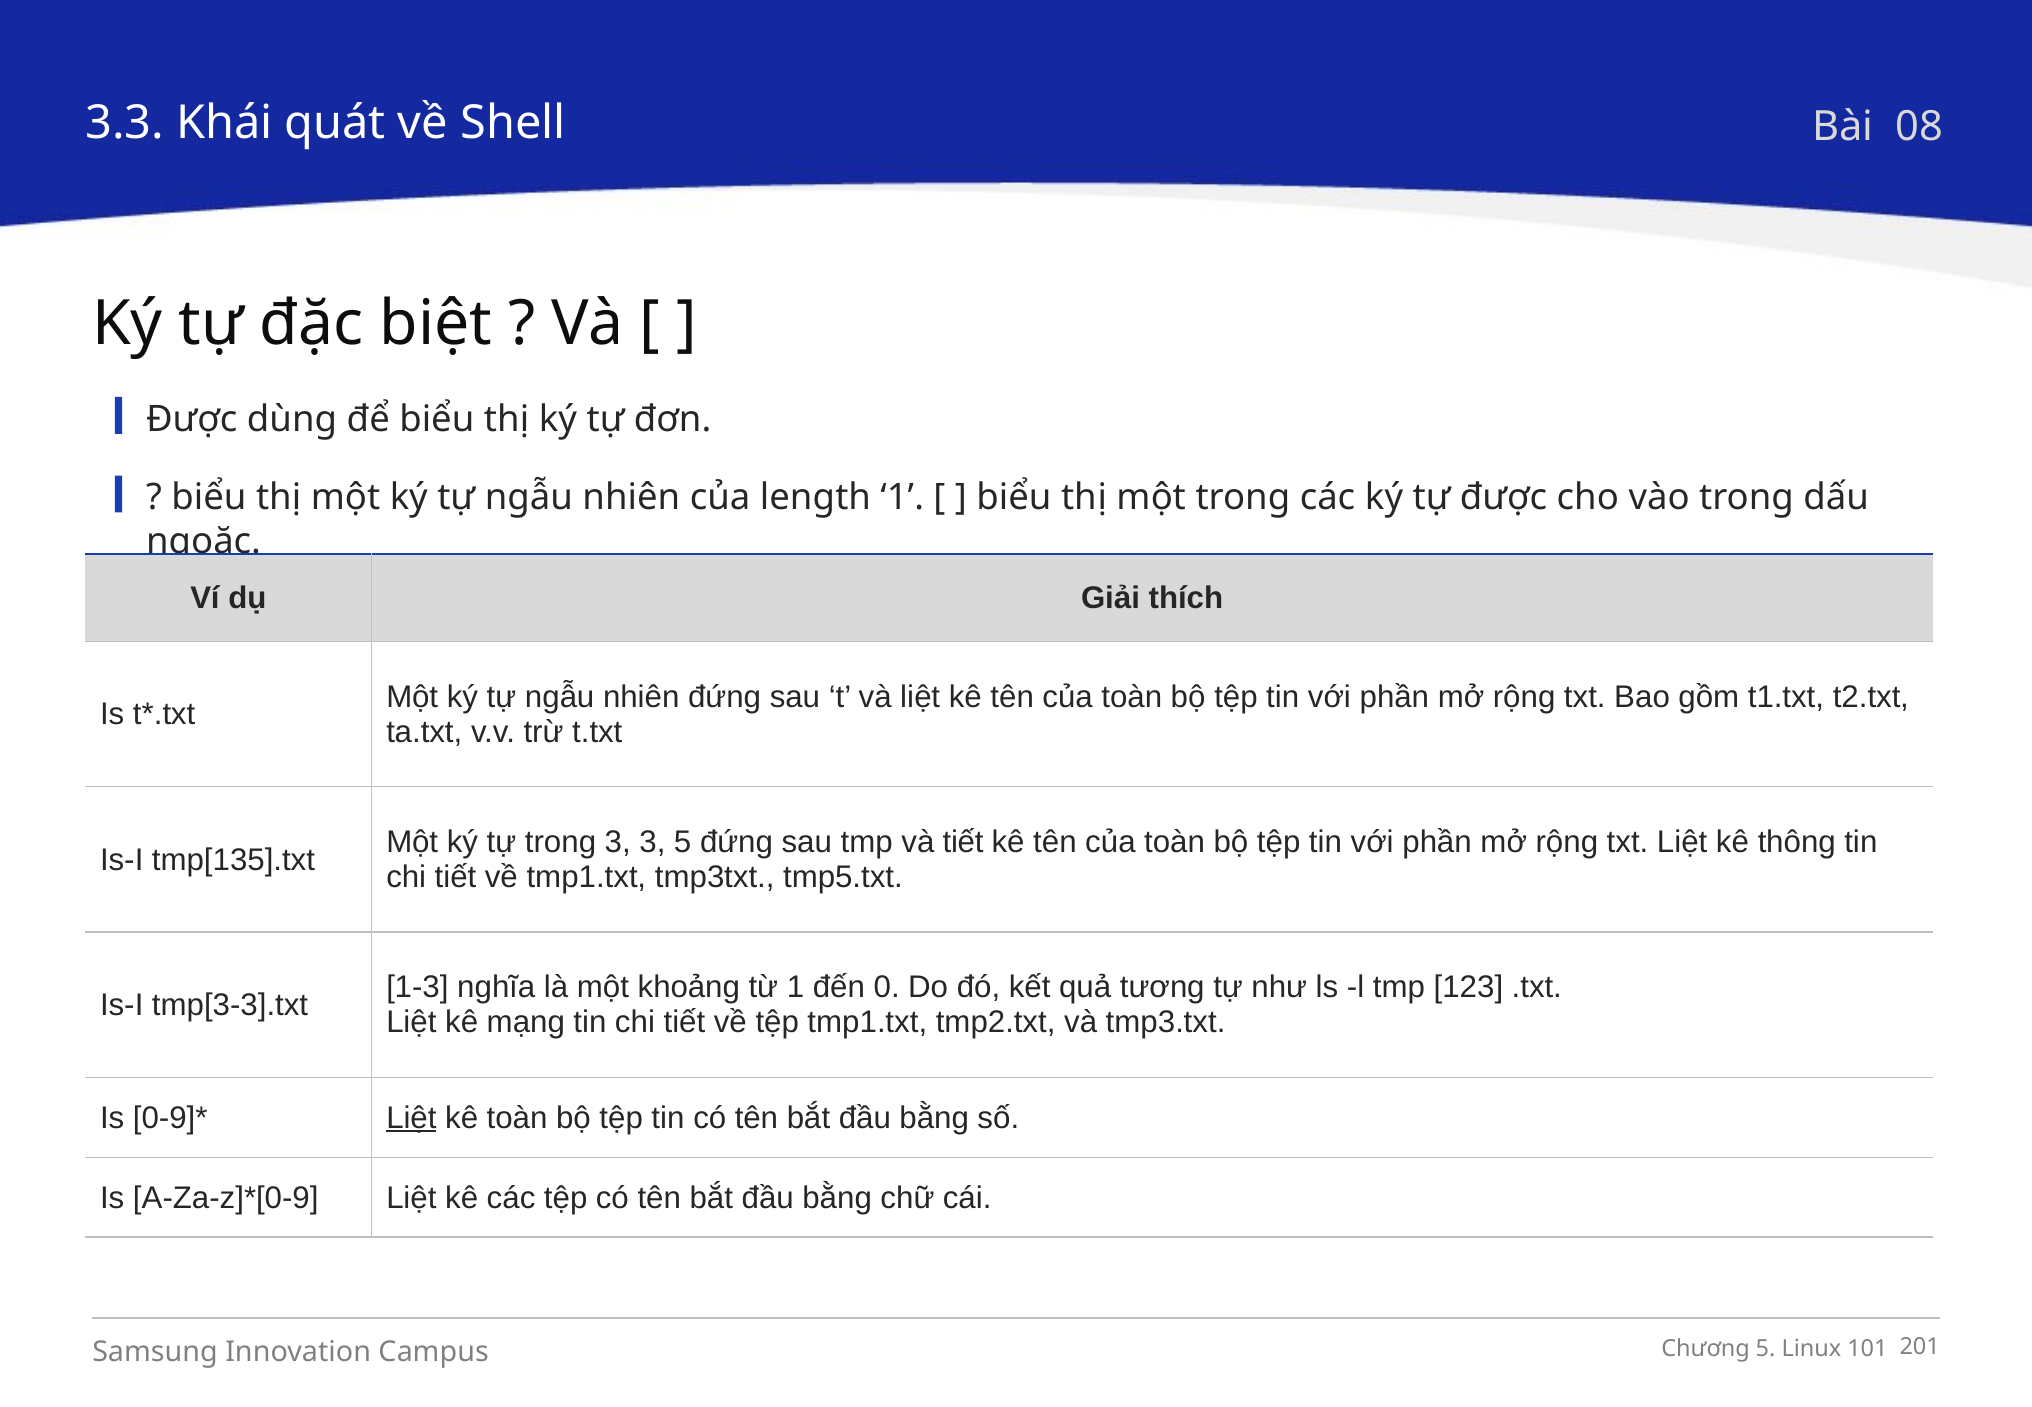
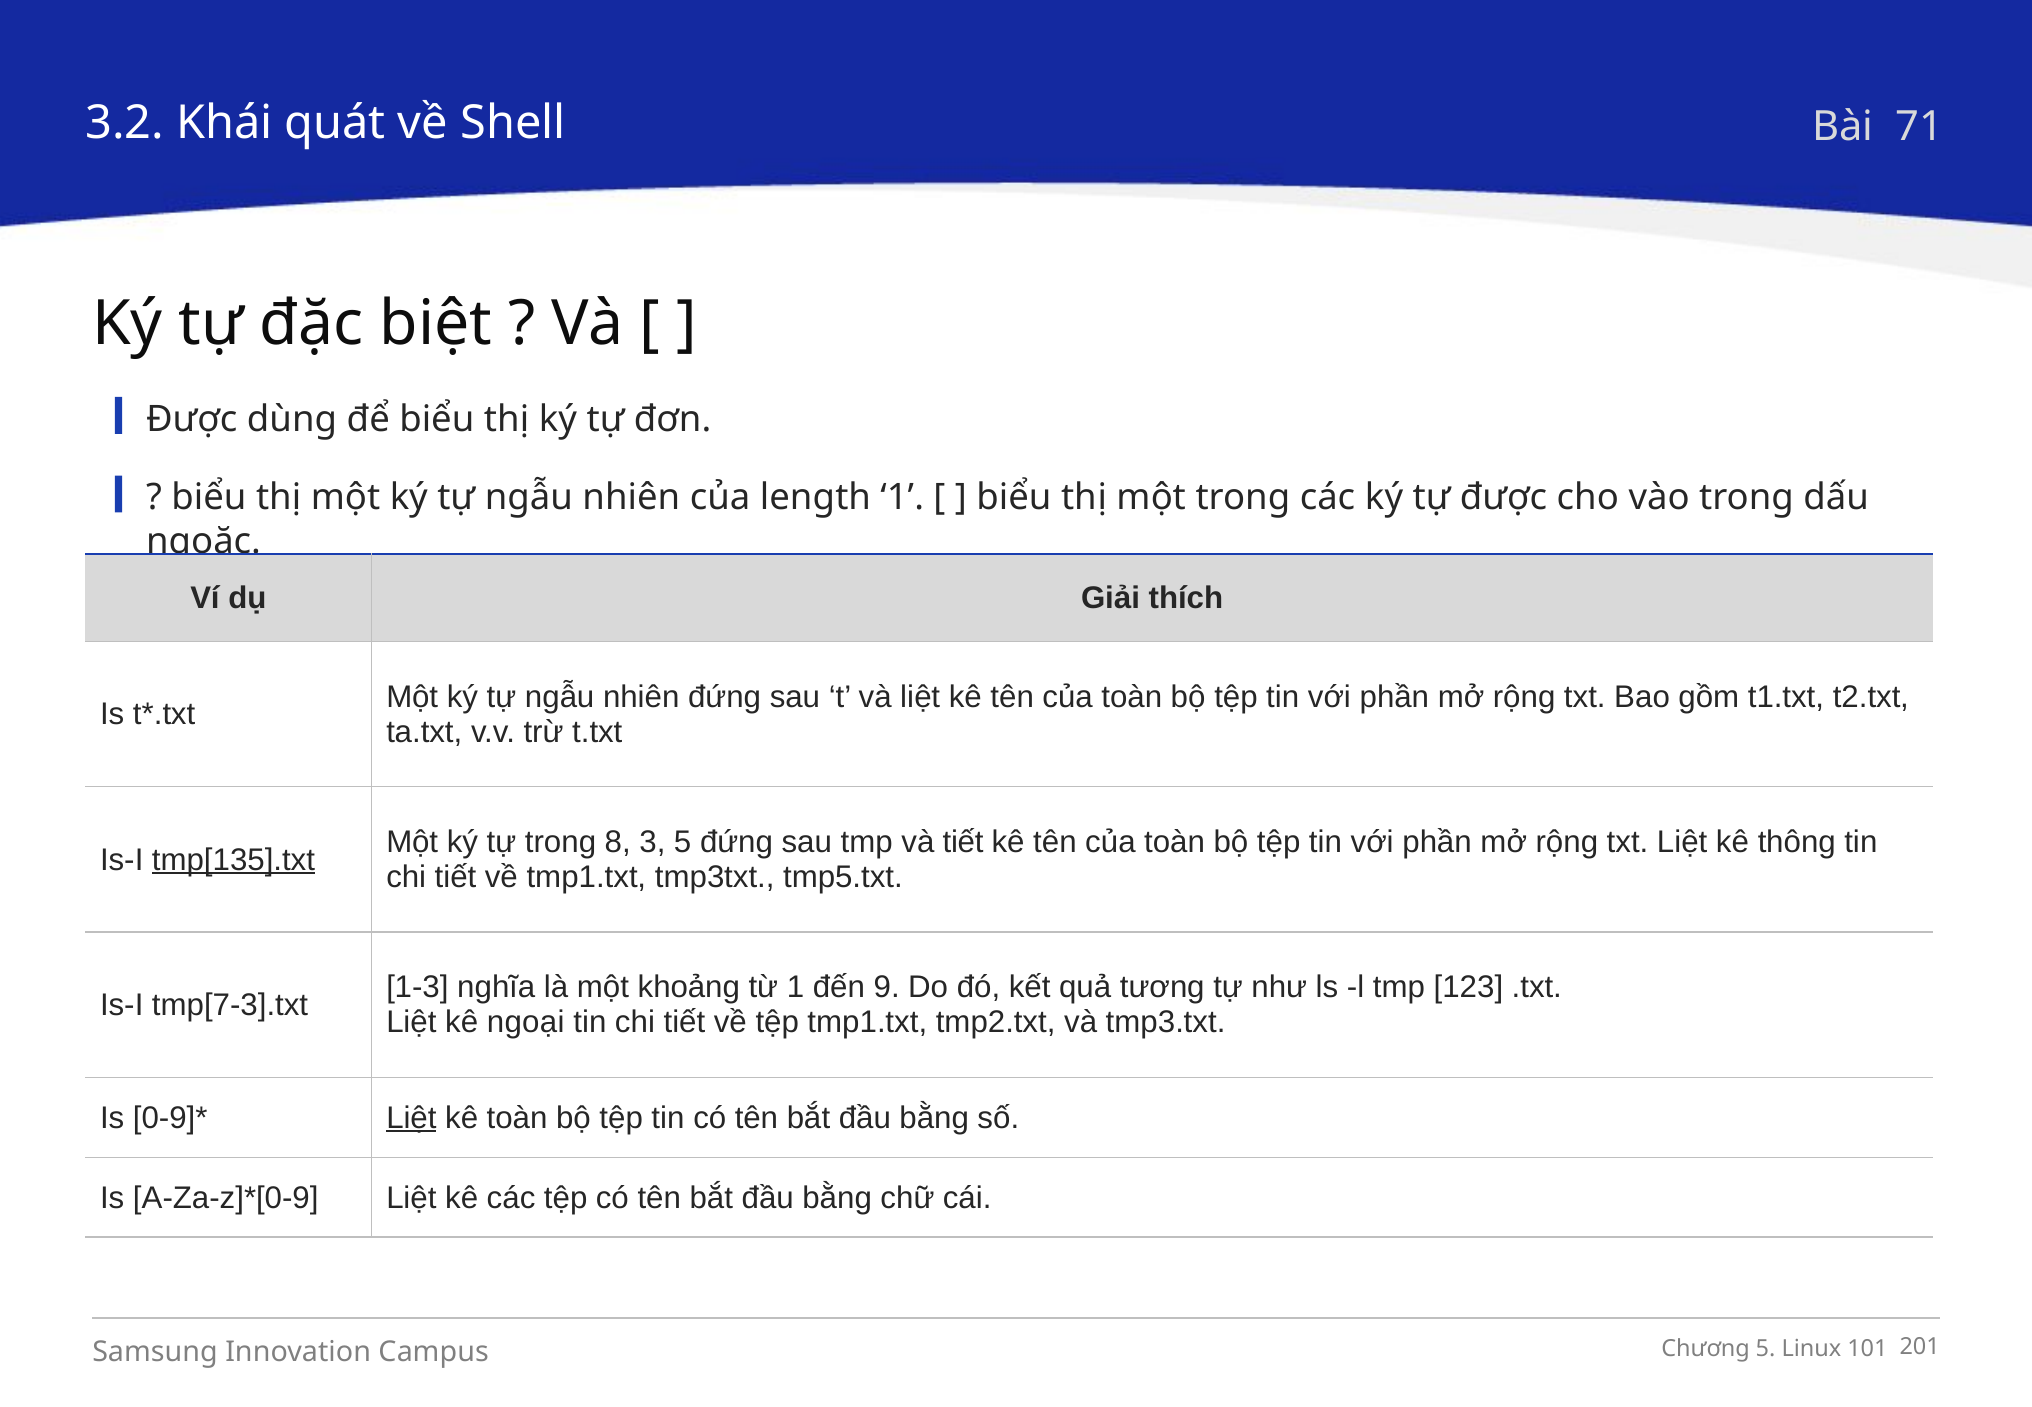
3.3: 3.3 -> 3.2
08: 08 -> 71
trong 3: 3 -> 8
tmp[135].txt underline: none -> present
0: 0 -> 9
tmp[3-3].txt: tmp[3-3].txt -> tmp[7-3].txt
mạng: mạng -> ngoại
